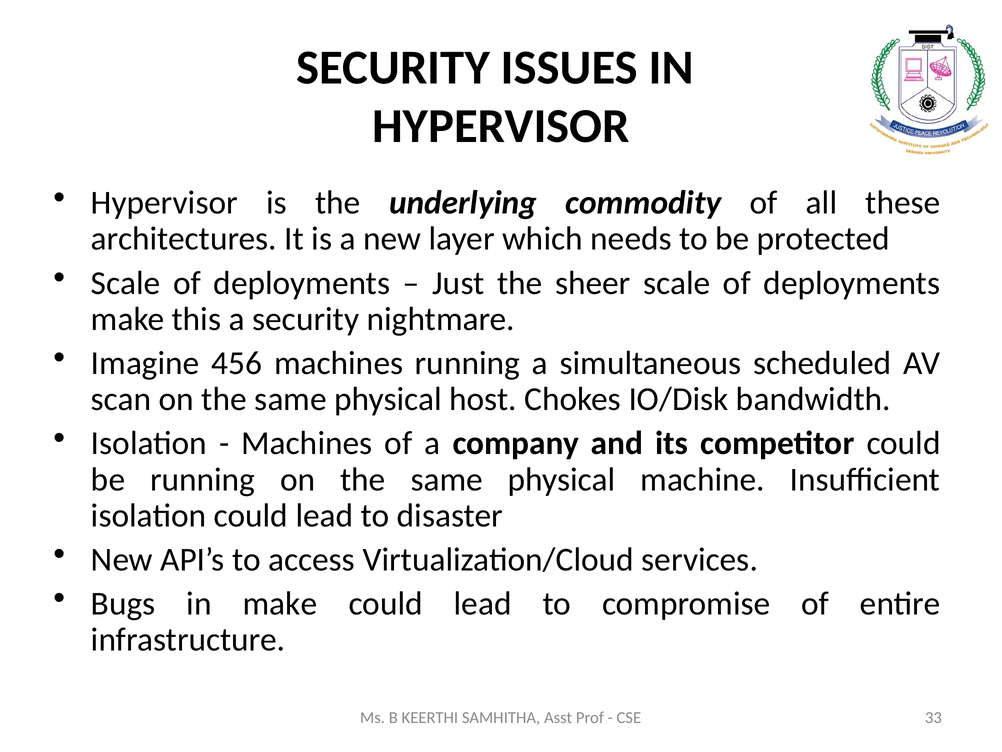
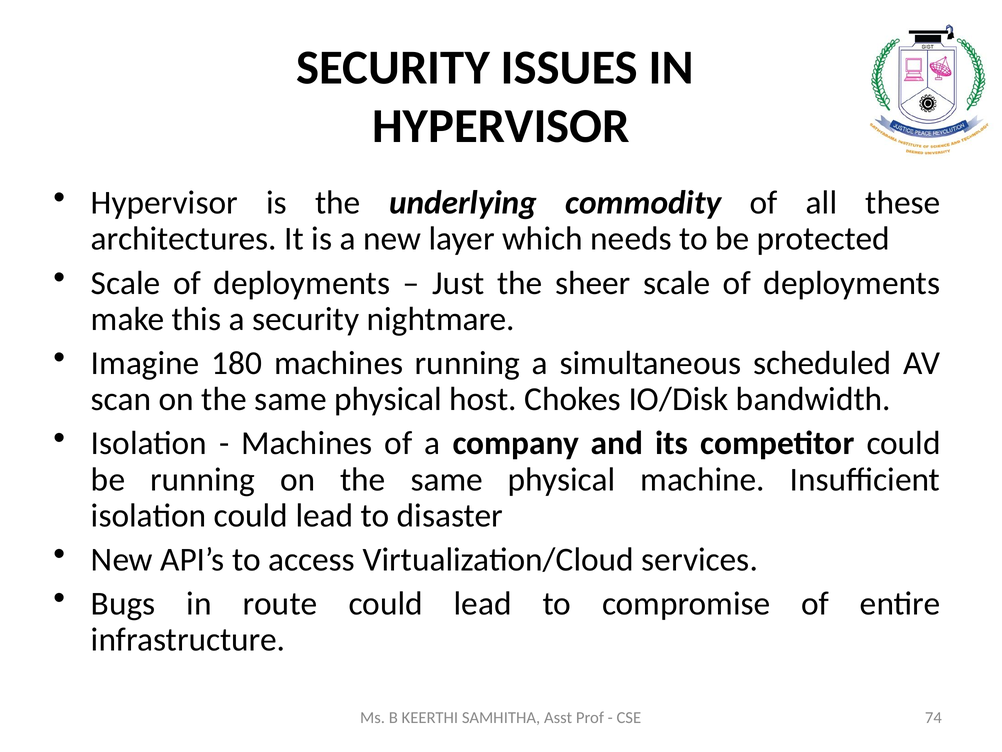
456: 456 -> 180
in make: make -> route
33: 33 -> 74
